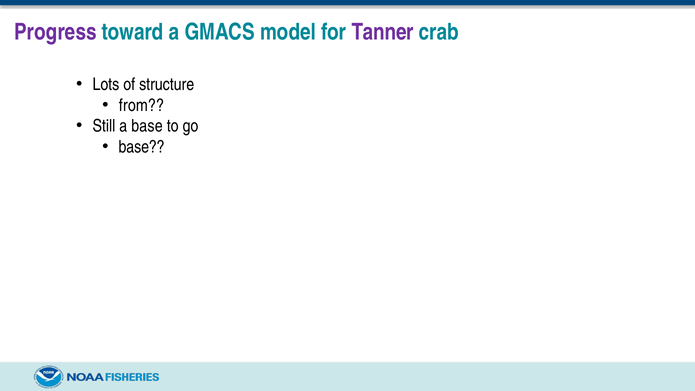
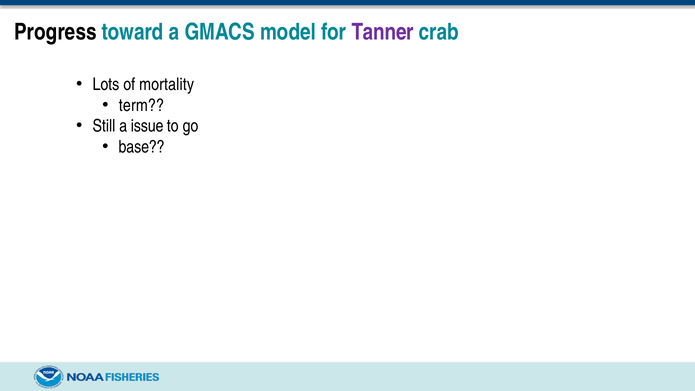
Progress colour: purple -> black
structure: structure -> mortality
from: from -> term
a base: base -> issue
